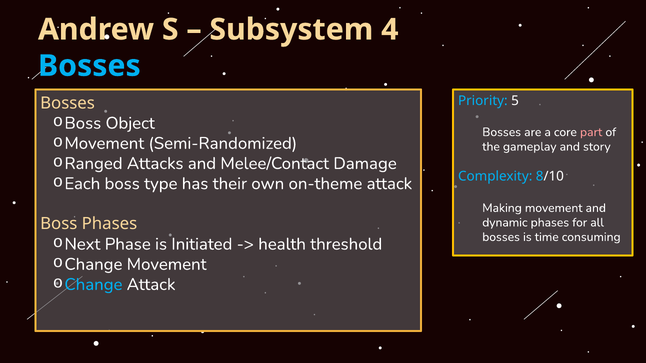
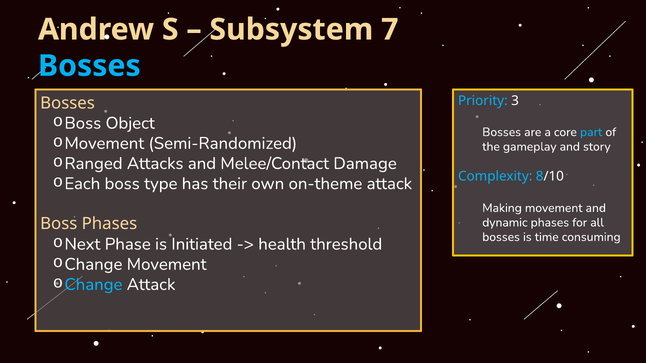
4: 4 -> 7
5: 5 -> 3
part colour: pink -> light blue
